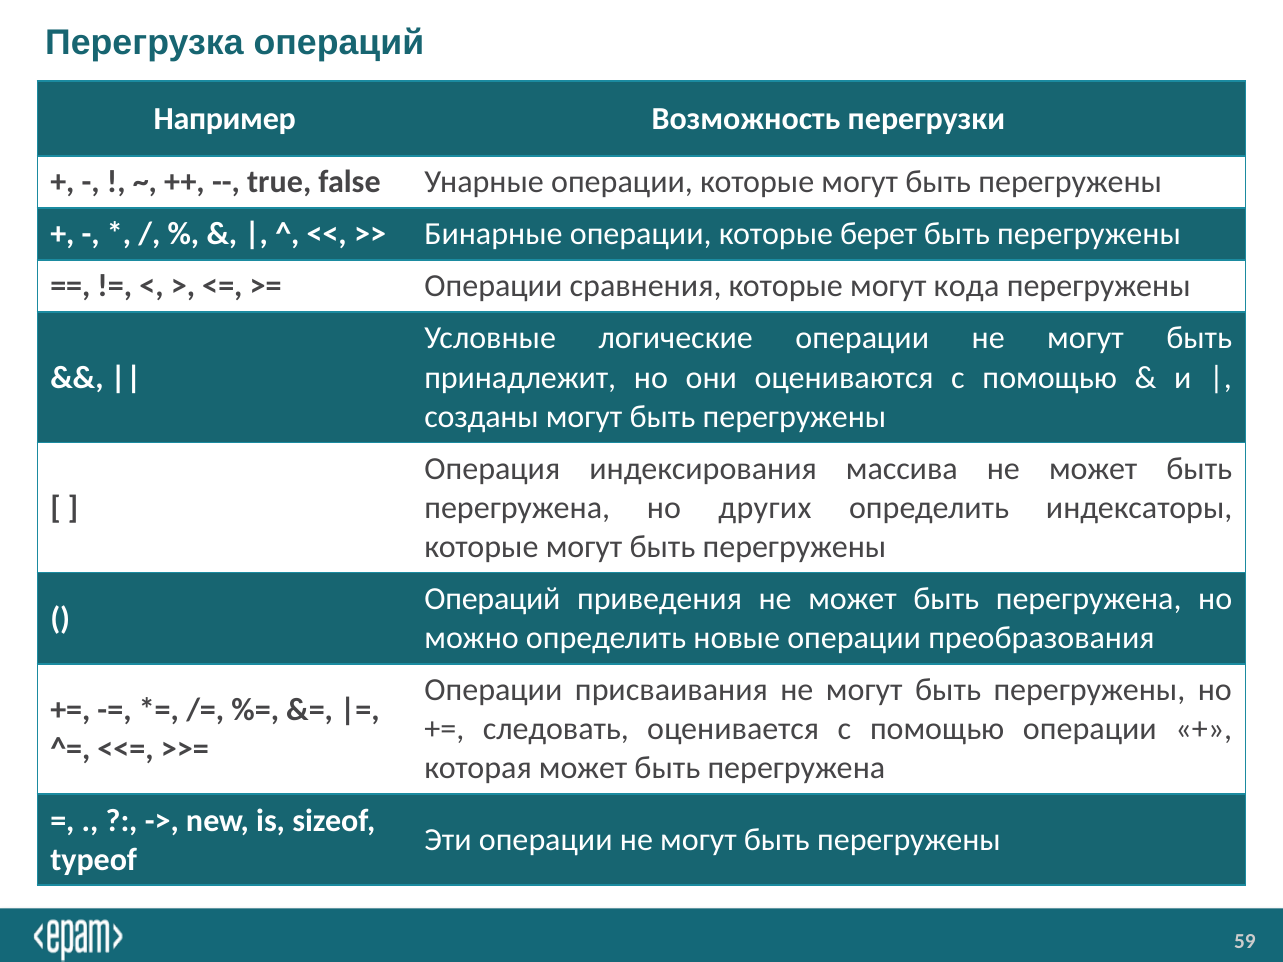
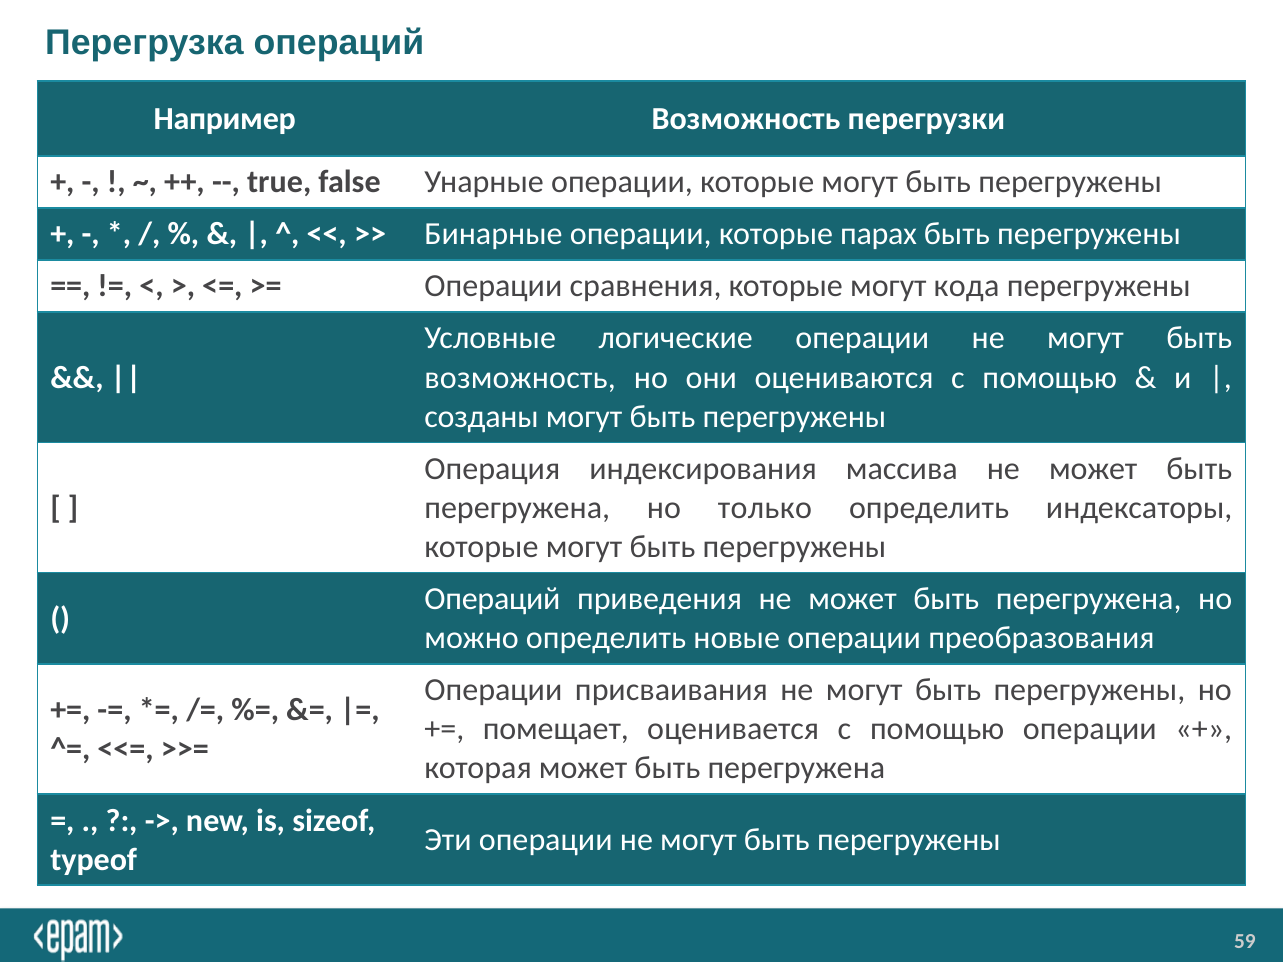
берет: берет -> парах
принадлежит at (520, 378): принадлежит -> возможность
других: других -> только
следовать: следовать -> помещает
